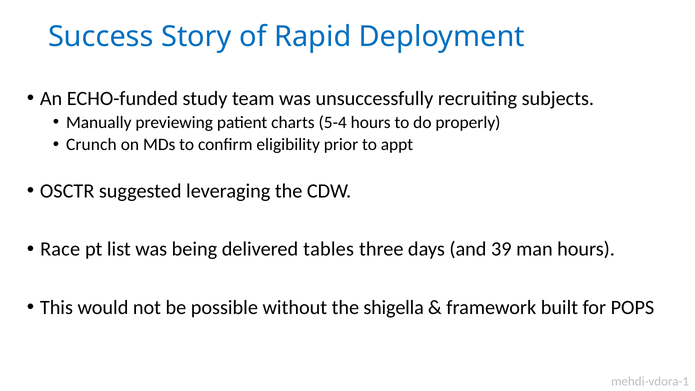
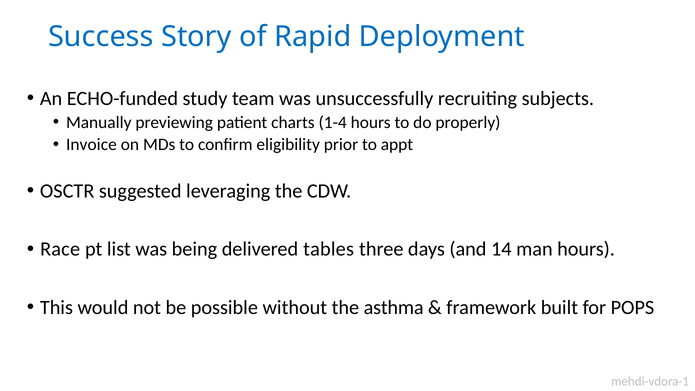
5-4: 5-4 -> 1-4
Crunch: Crunch -> Invoice
39: 39 -> 14
shigella: shigella -> asthma
